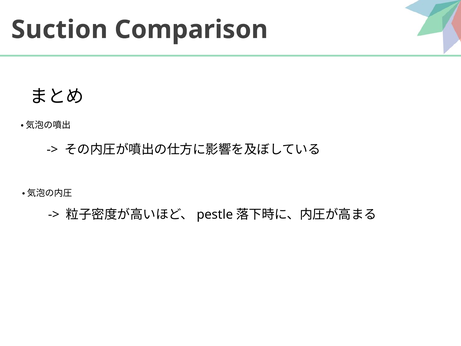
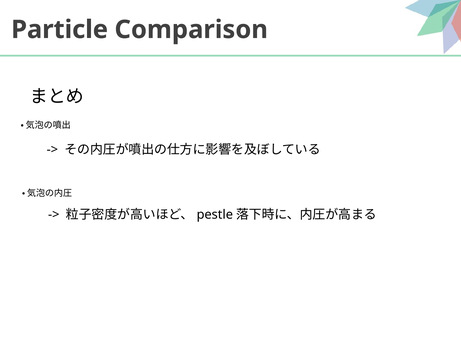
Suction: Suction -> Particle
